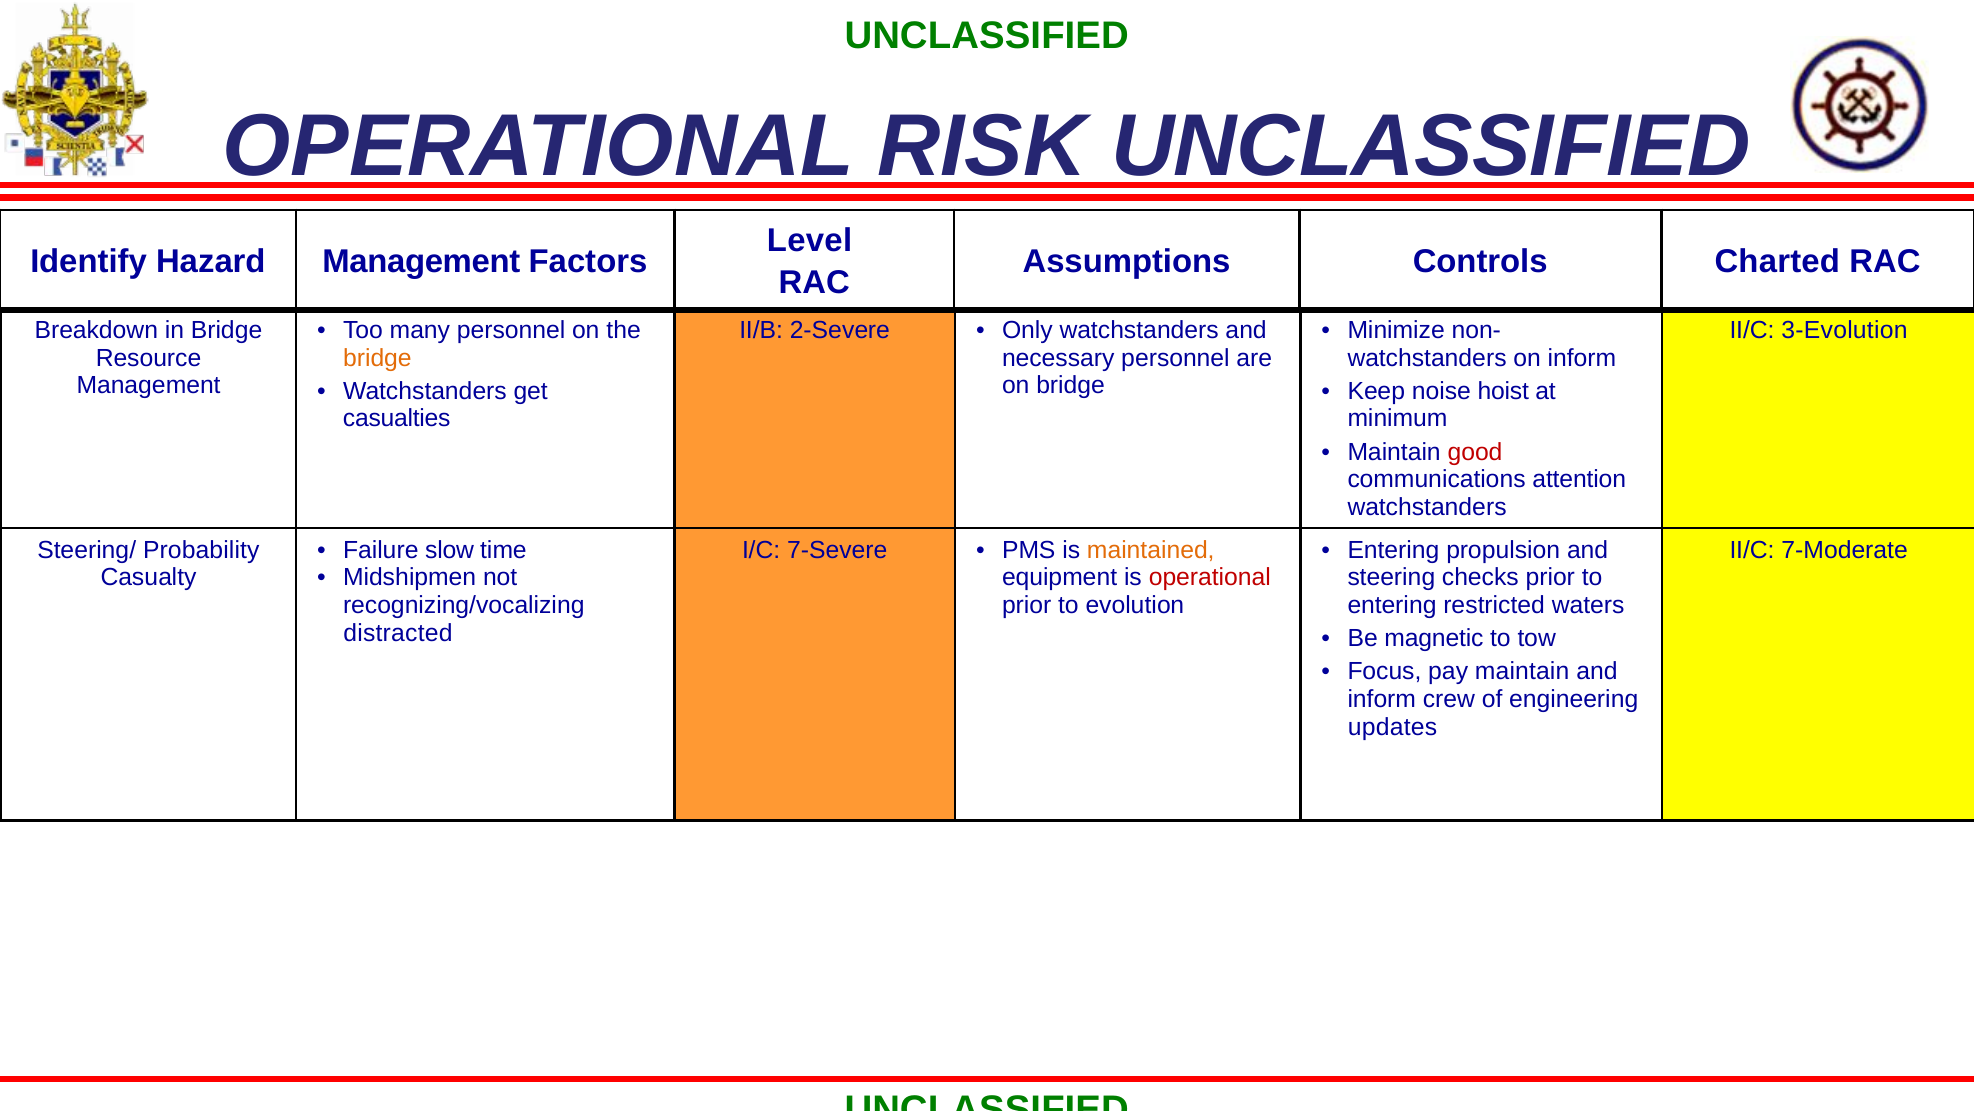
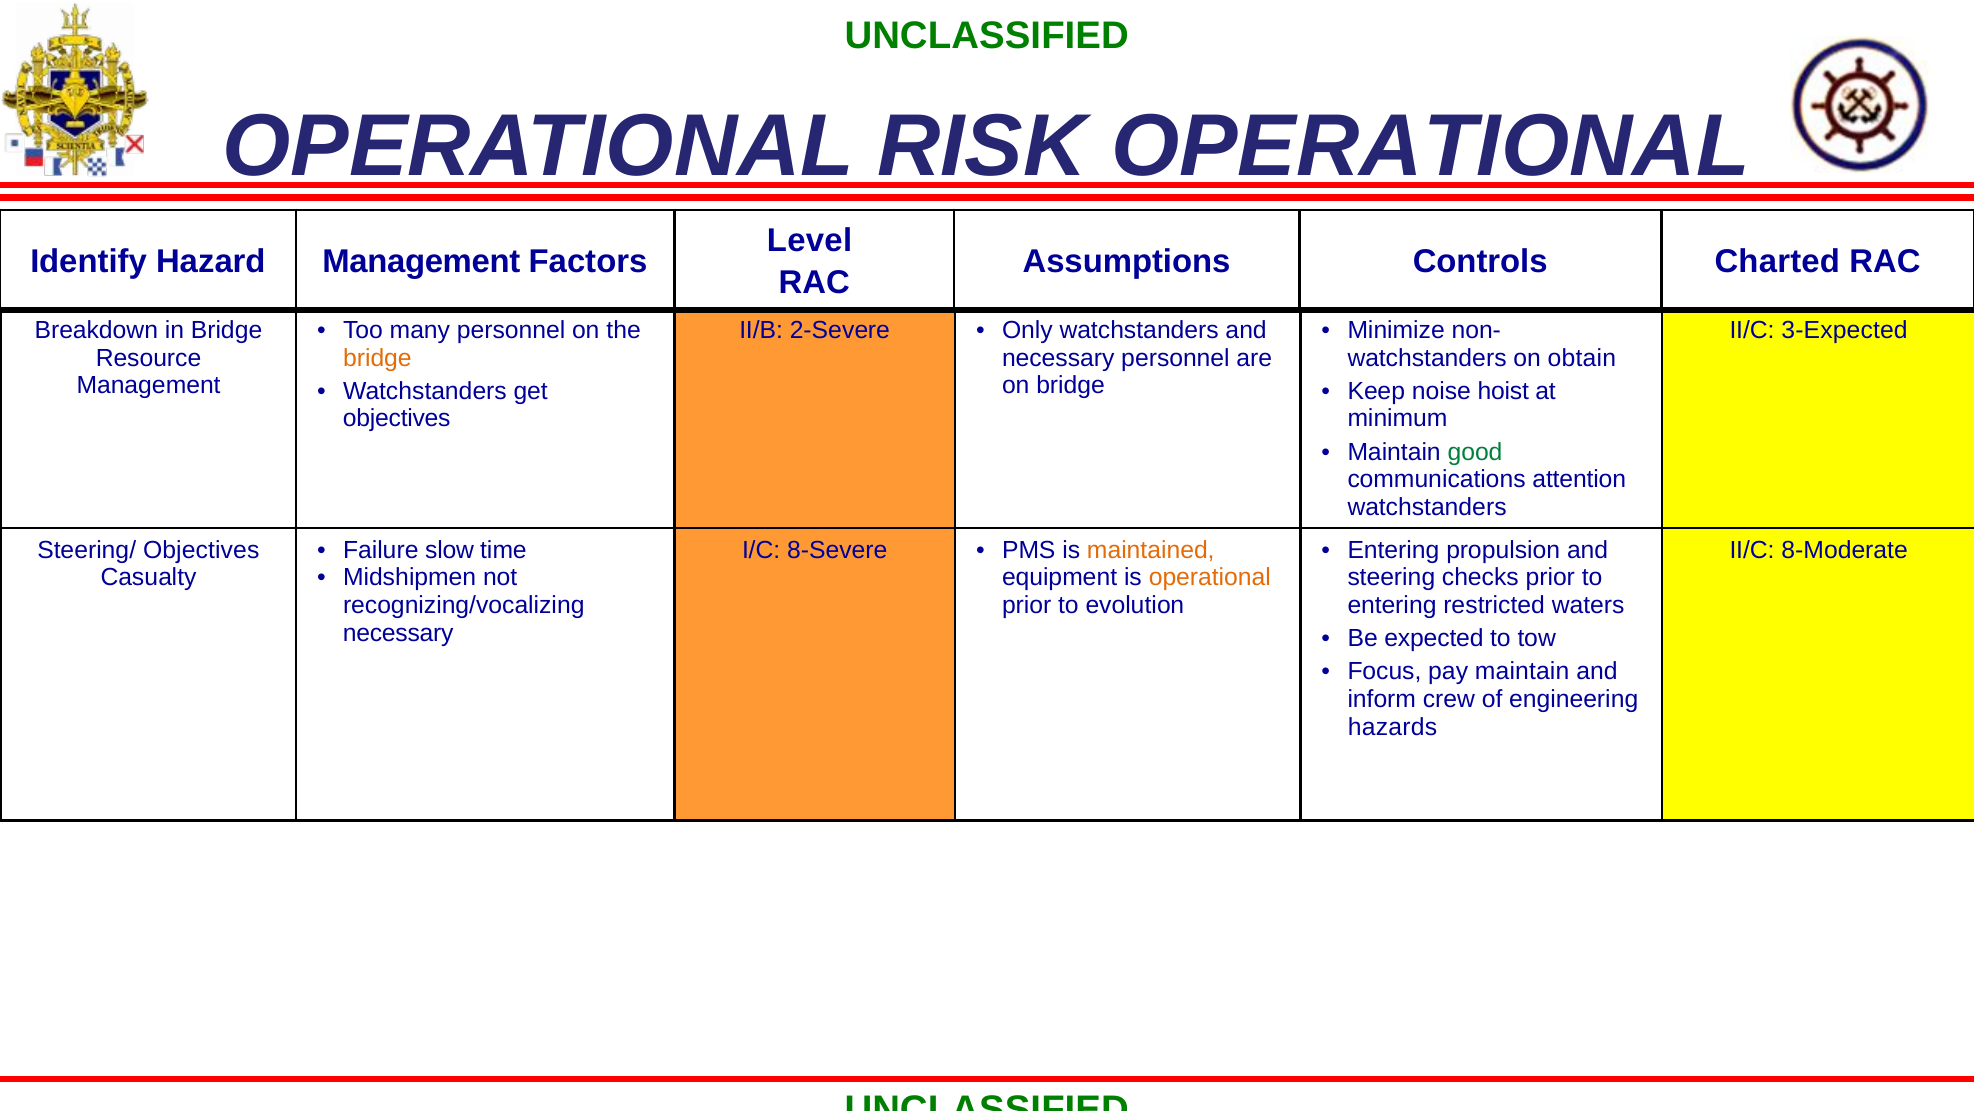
RISK UNCLASSIFIED: UNCLASSIFIED -> OPERATIONAL
3-Evolution: 3-Evolution -> 3-Expected
on inform: inform -> obtain
casualties at (397, 419): casualties -> objectives
good colour: red -> green
Steering/ Probability: Probability -> Objectives
7-Severe: 7-Severe -> 8-Severe
7-Moderate: 7-Moderate -> 8-Moderate
operational at (1210, 577) colour: red -> orange
distracted at (398, 633): distracted -> necessary
magnetic: magnetic -> expected
updates: updates -> hazards
